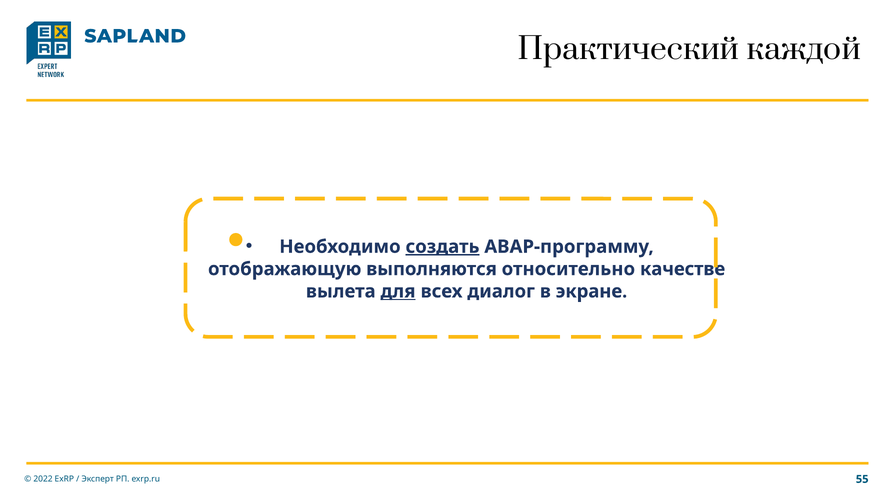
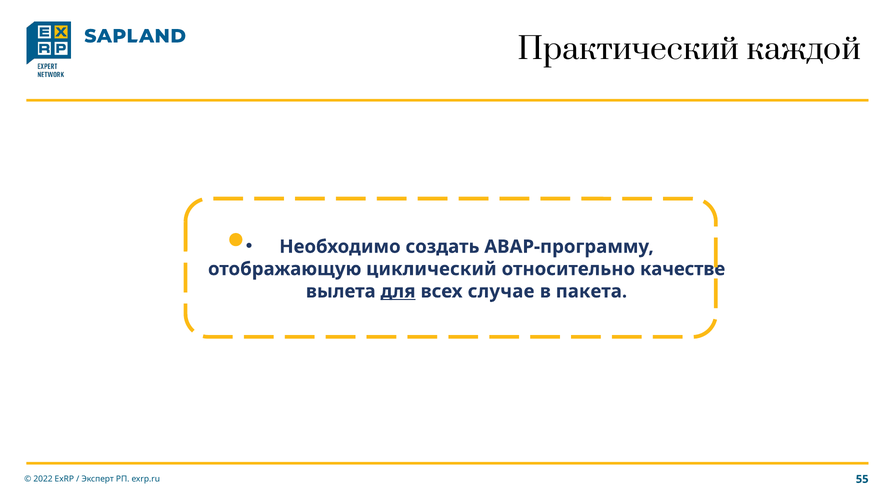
создать underline: present -> none
выполняются: выполняются -> циклический
диалог: диалог -> случае
экране: экране -> пакета
